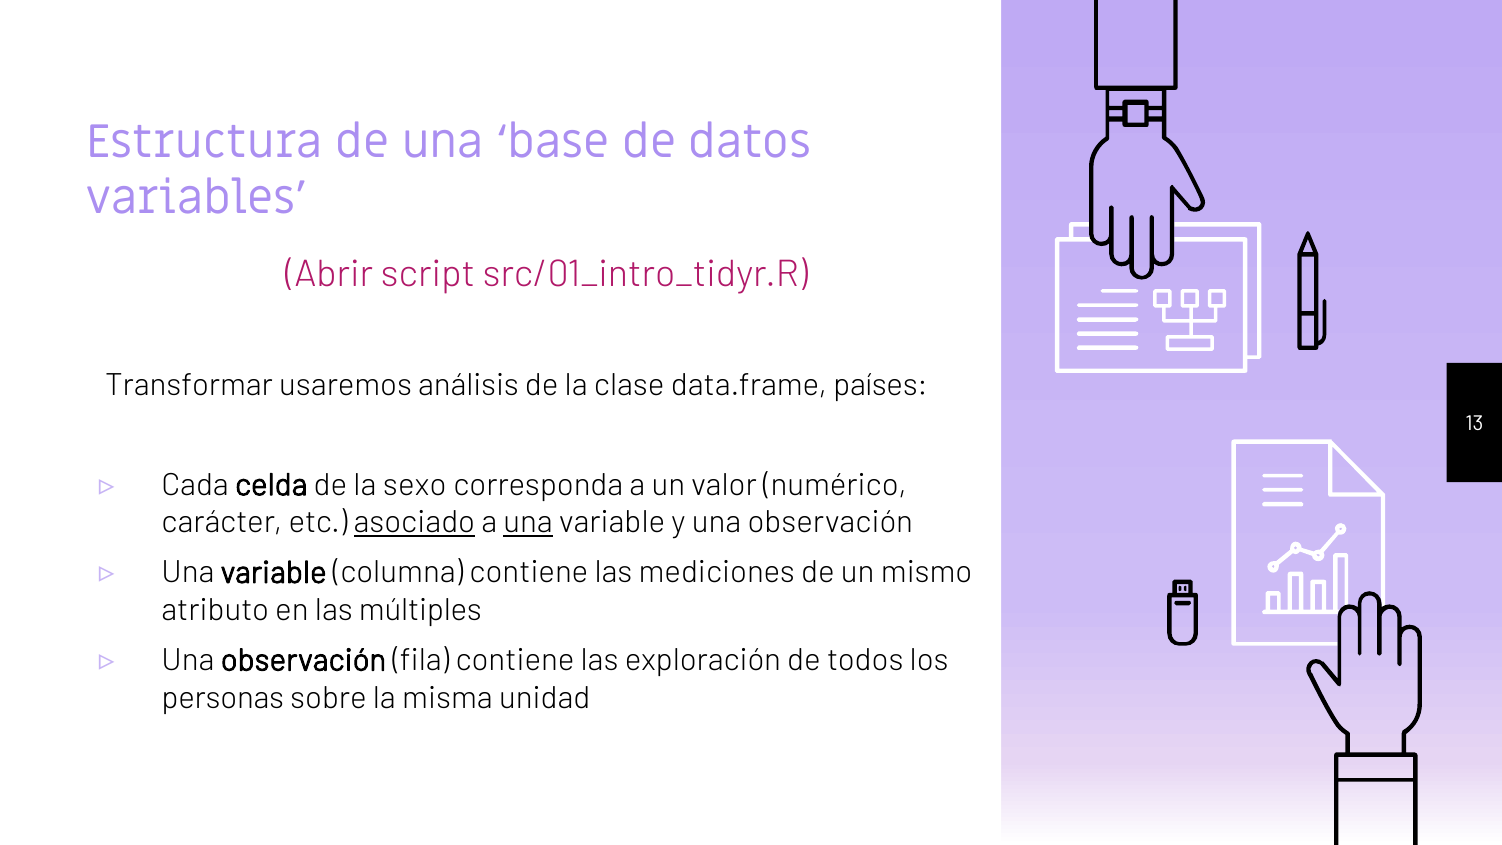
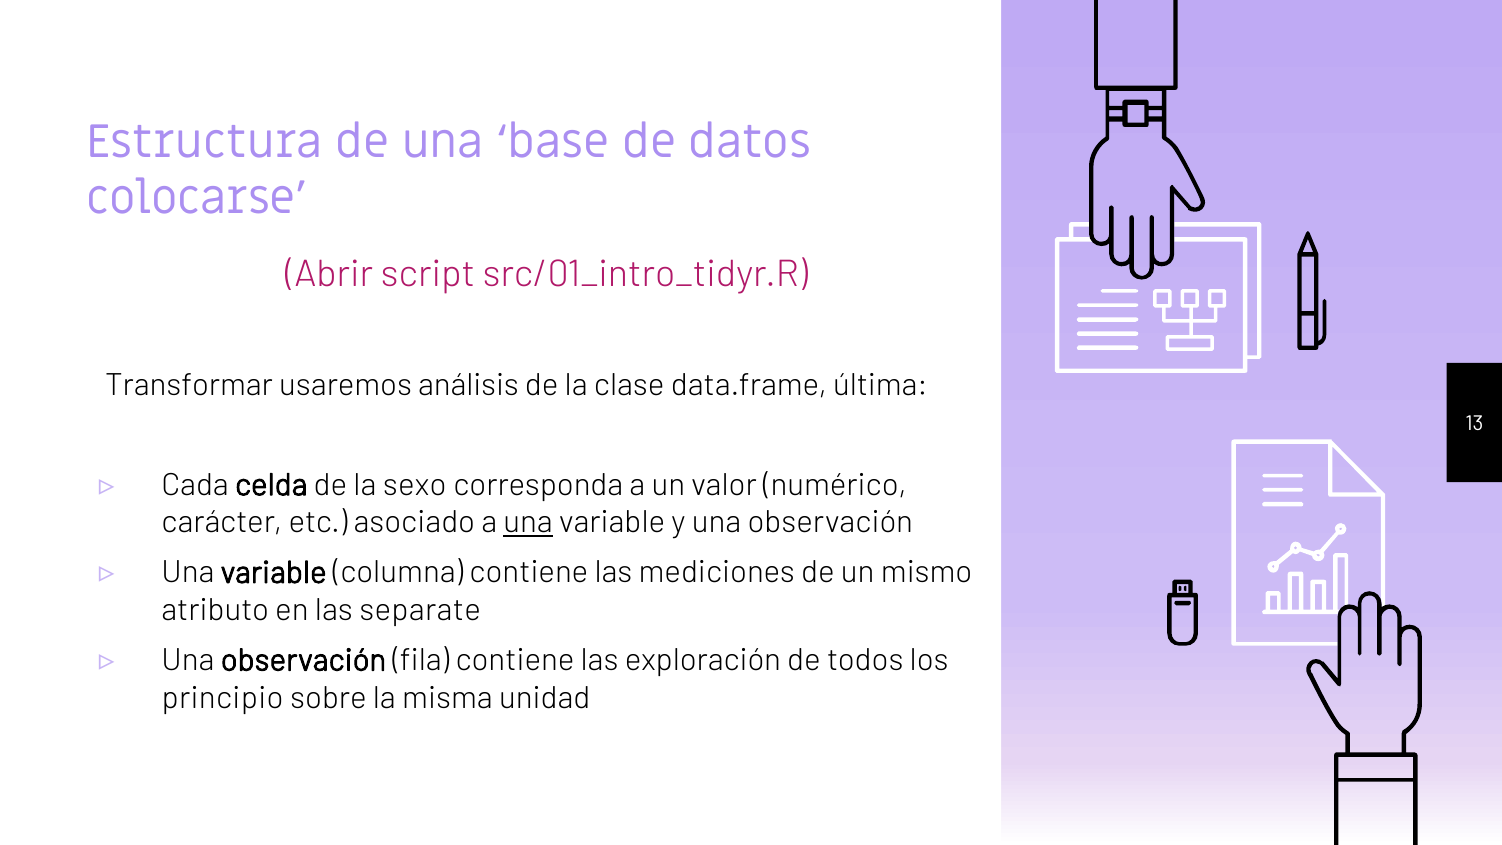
variables: variables -> colocarse
países: países -> última
asociado underline: present -> none
múltiples: múltiples -> separate
personas: personas -> principio
